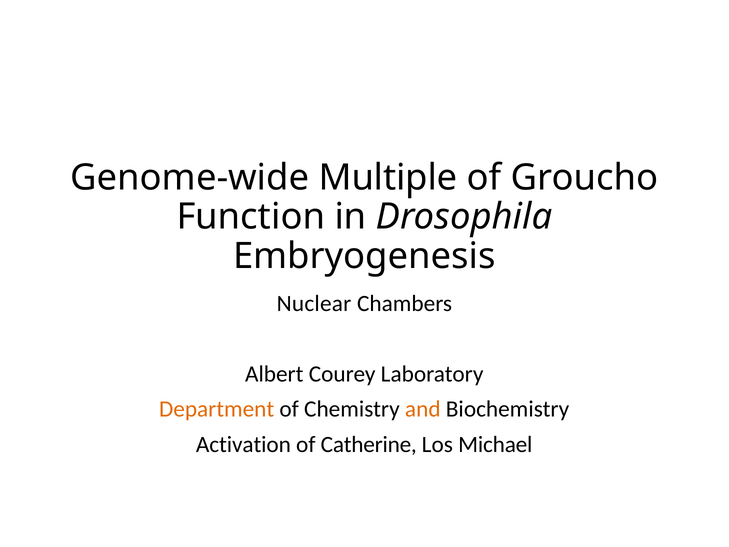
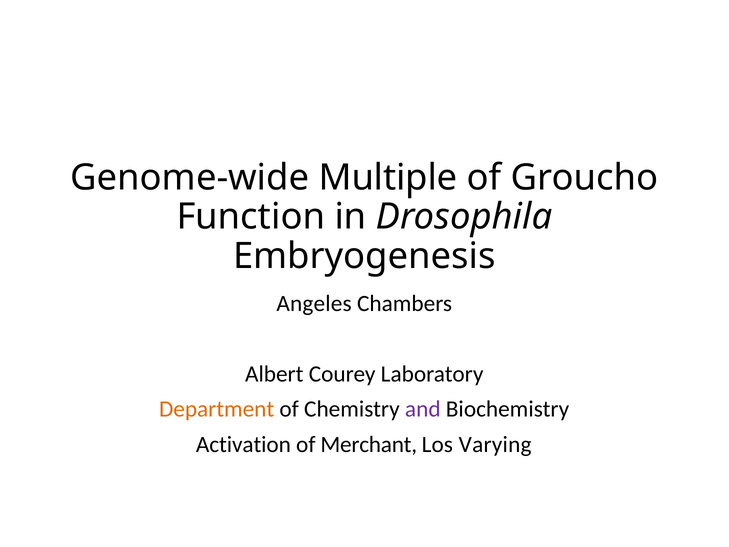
Nuclear: Nuclear -> Angeles
and colour: orange -> purple
Catherine: Catherine -> Merchant
Michael: Michael -> Varying
